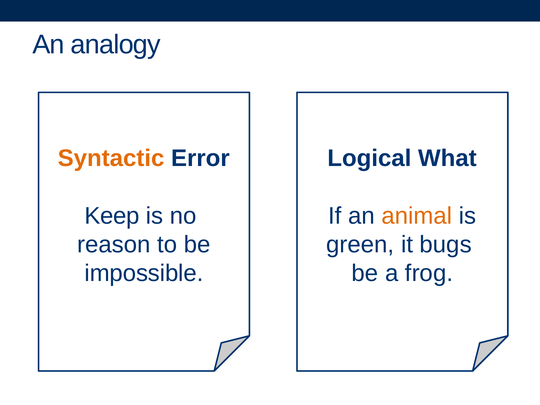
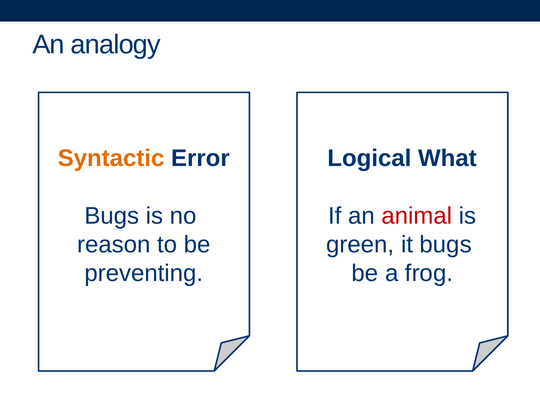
Keep at (112, 216): Keep -> Bugs
animal colour: orange -> red
impossible: impossible -> preventing
